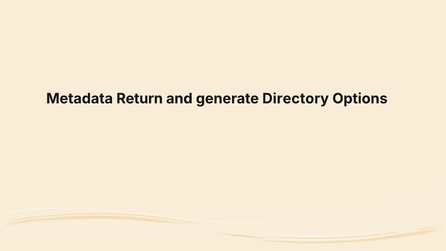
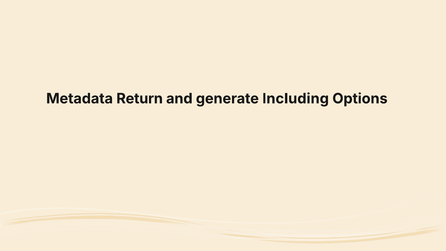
Directory: Directory -> Including
